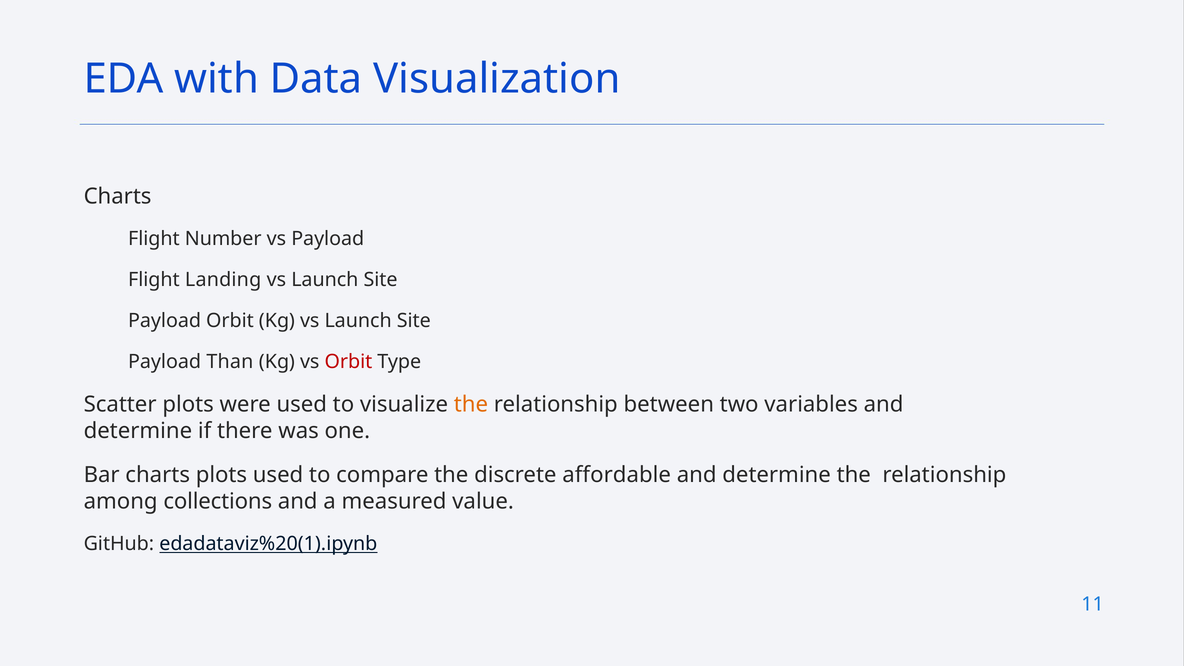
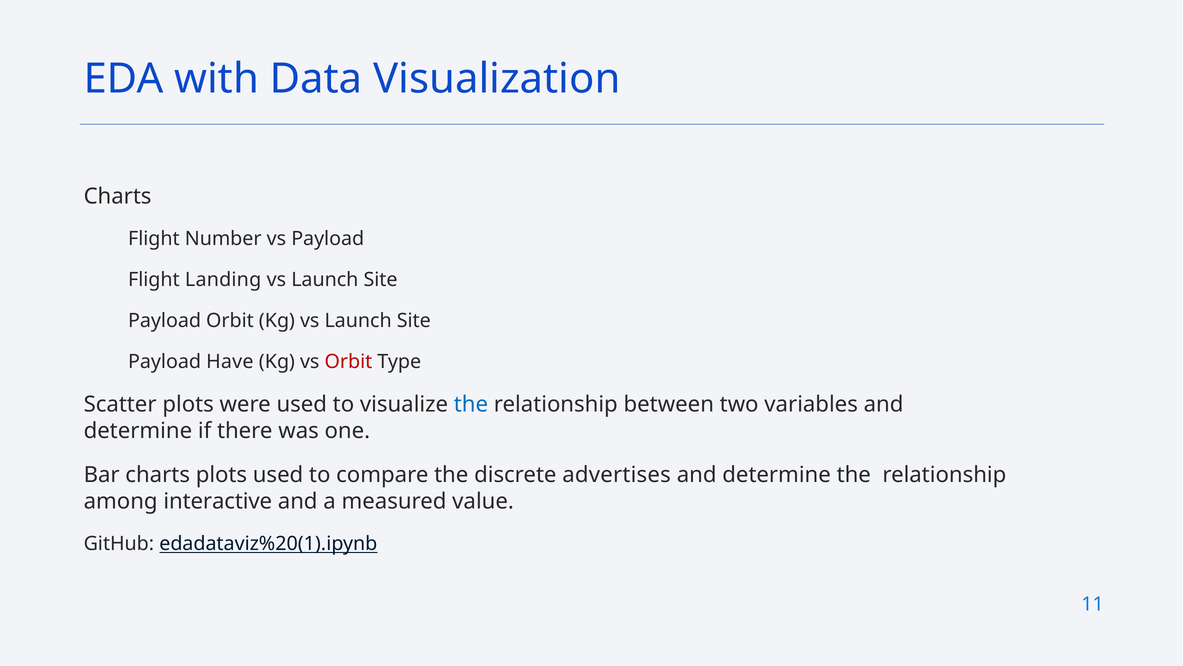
Than: Than -> Have
the at (471, 404) colour: orange -> blue
affordable: affordable -> advertises
collections: collections -> interactive
